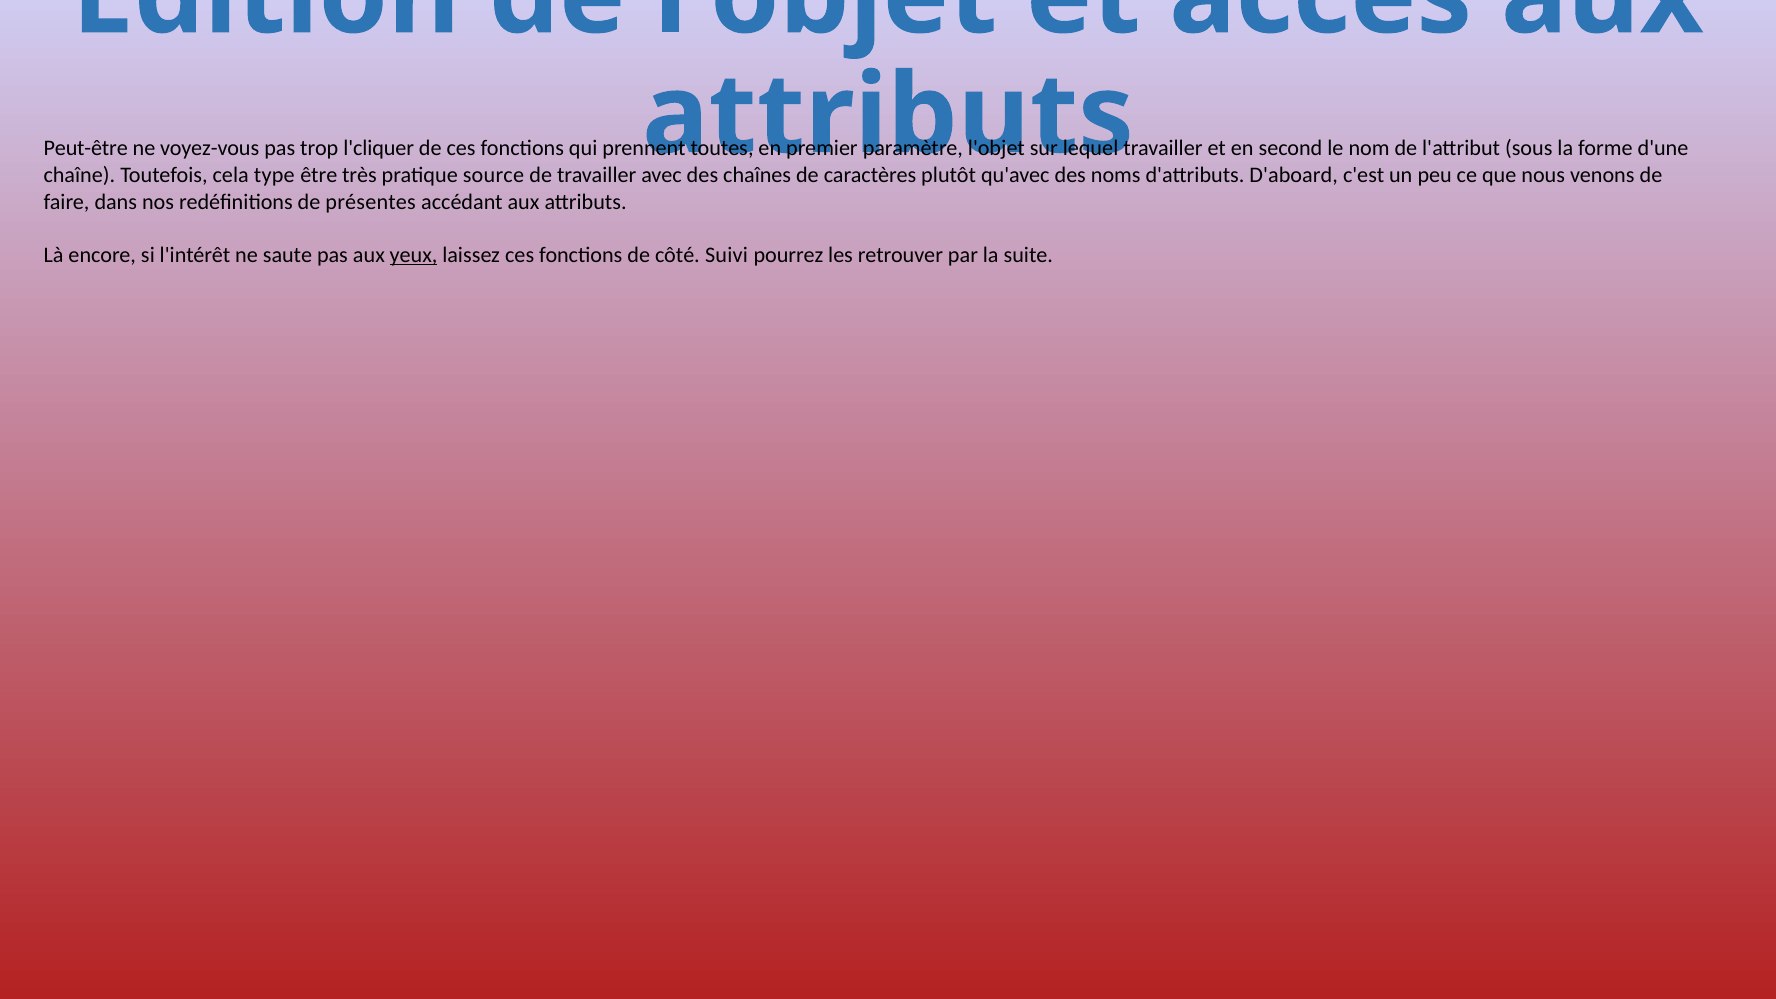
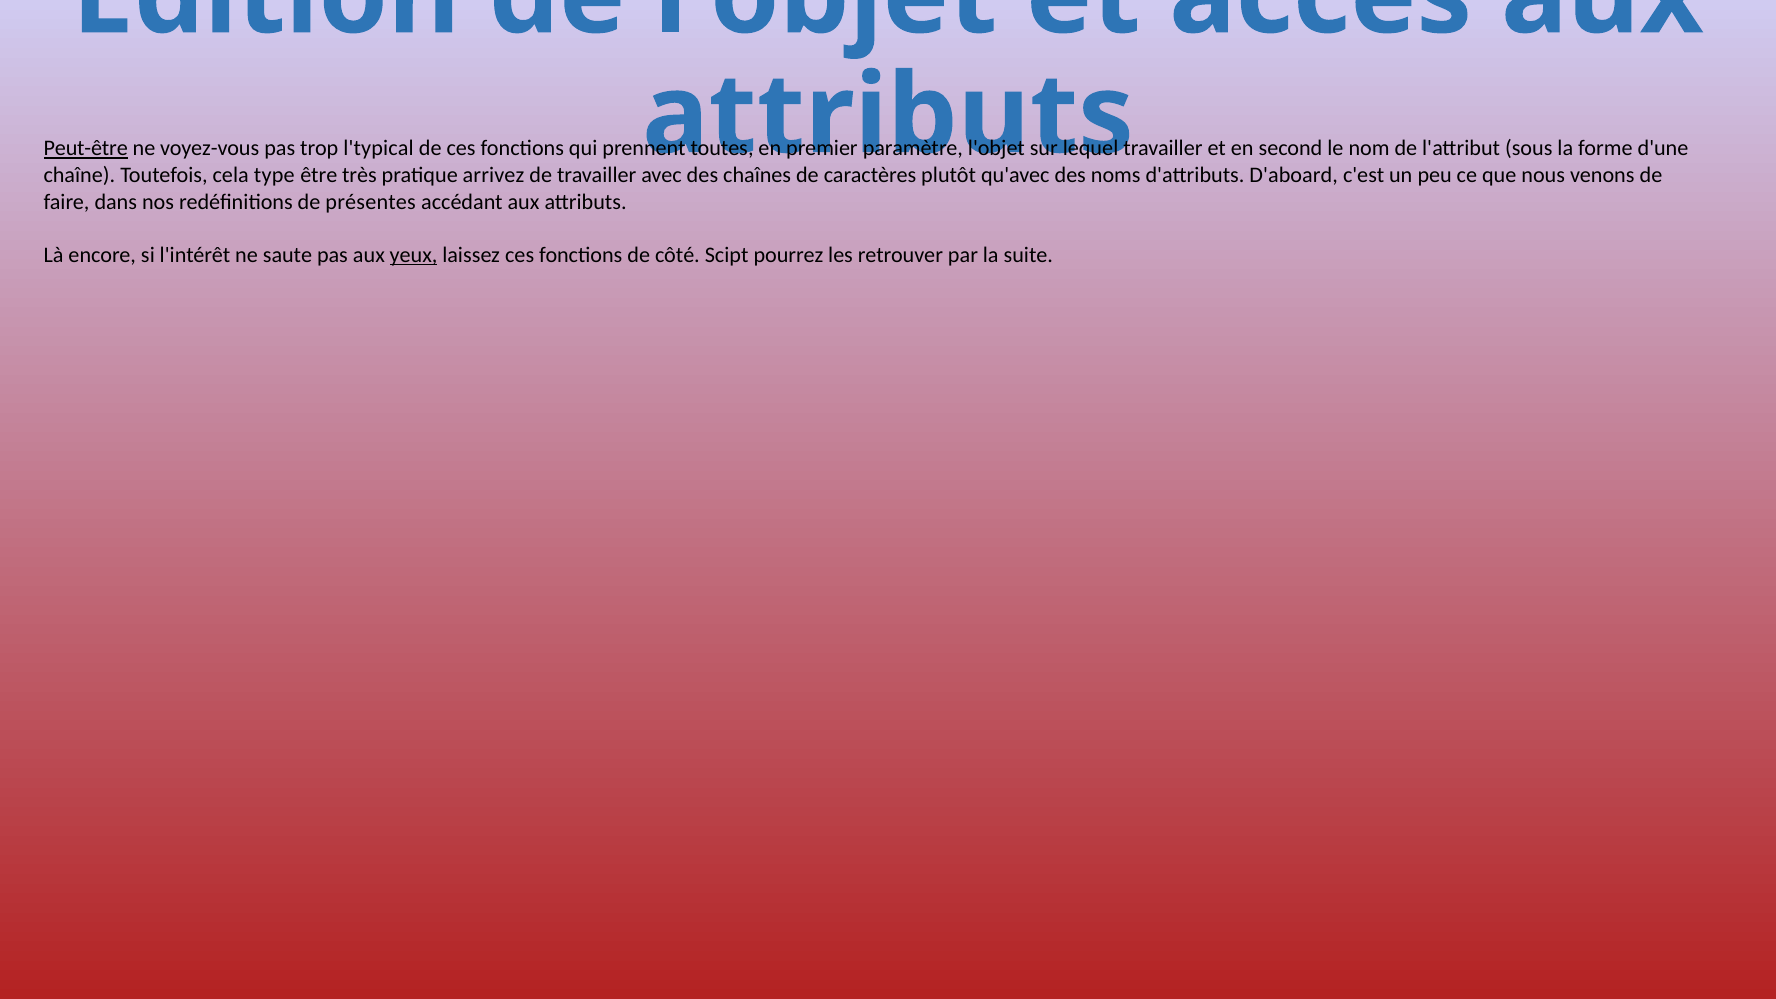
Peut-être underline: none -> present
l'cliquer: l'cliquer -> l'typical
source: source -> arrivez
Suivi: Suivi -> Scipt
